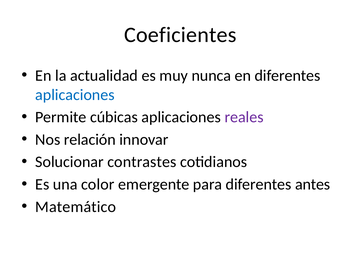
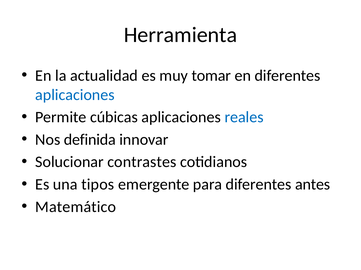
Coeficientes: Coeficientes -> Herramienta
nunca: nunca -> tomar
reales colour: purple -> blue
relación: relación -> definida
color: color -> tipos
